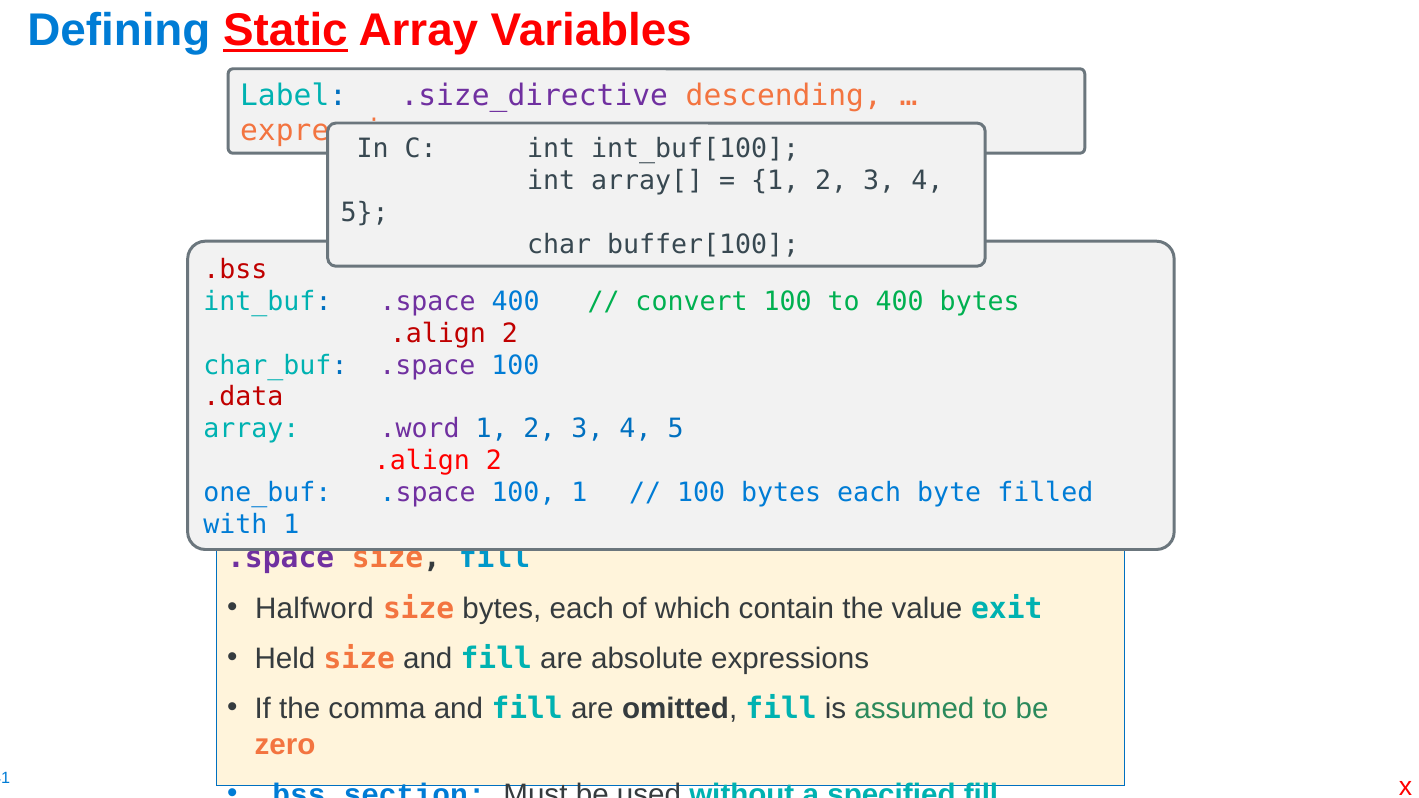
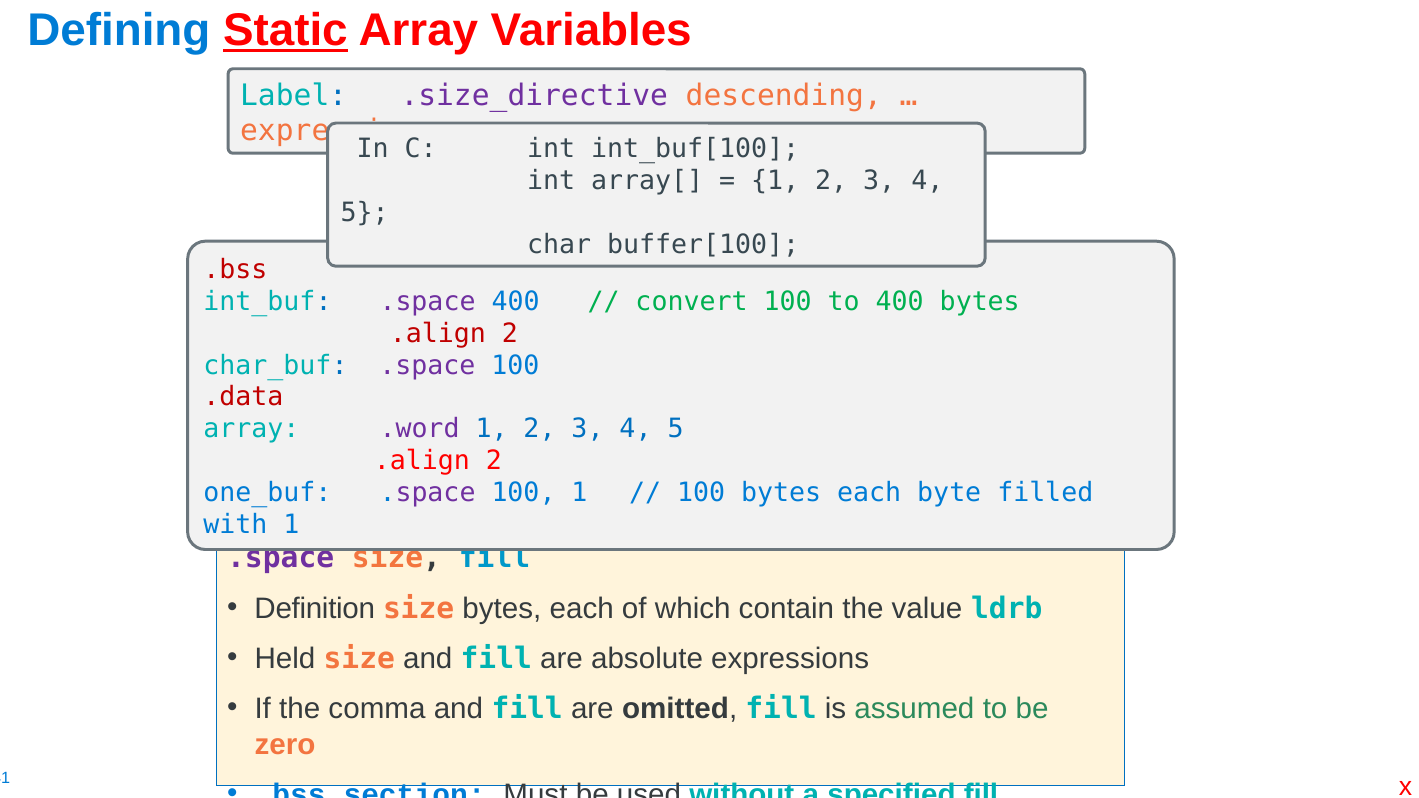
Halfword: Halfword -> Definition
exit: exit -> ldrb
